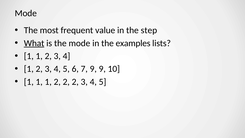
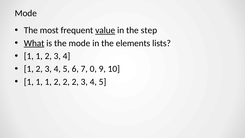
value underline: none -> present
examples: examples -> elements
7 9: 9 -> 0
